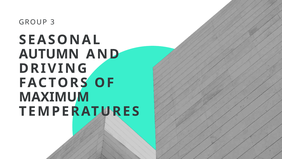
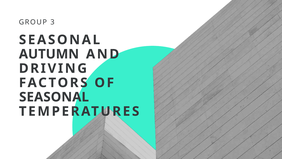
MAXIMUM at (54, 97): MAXIMUM -> SEASONAL
